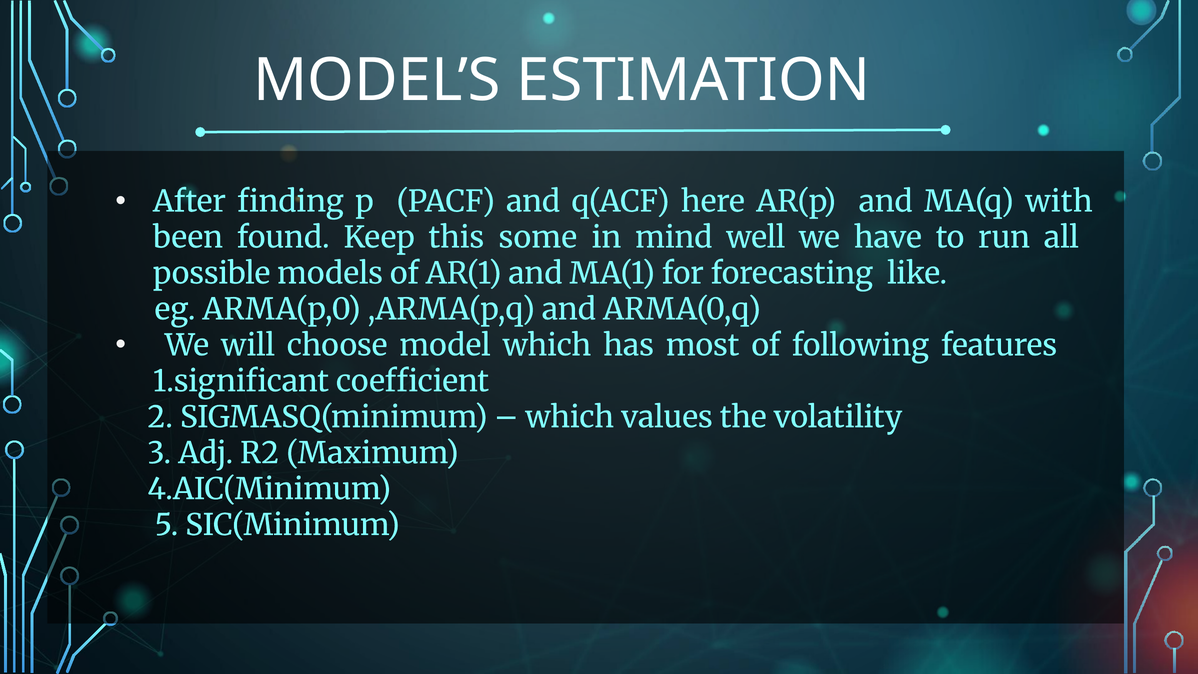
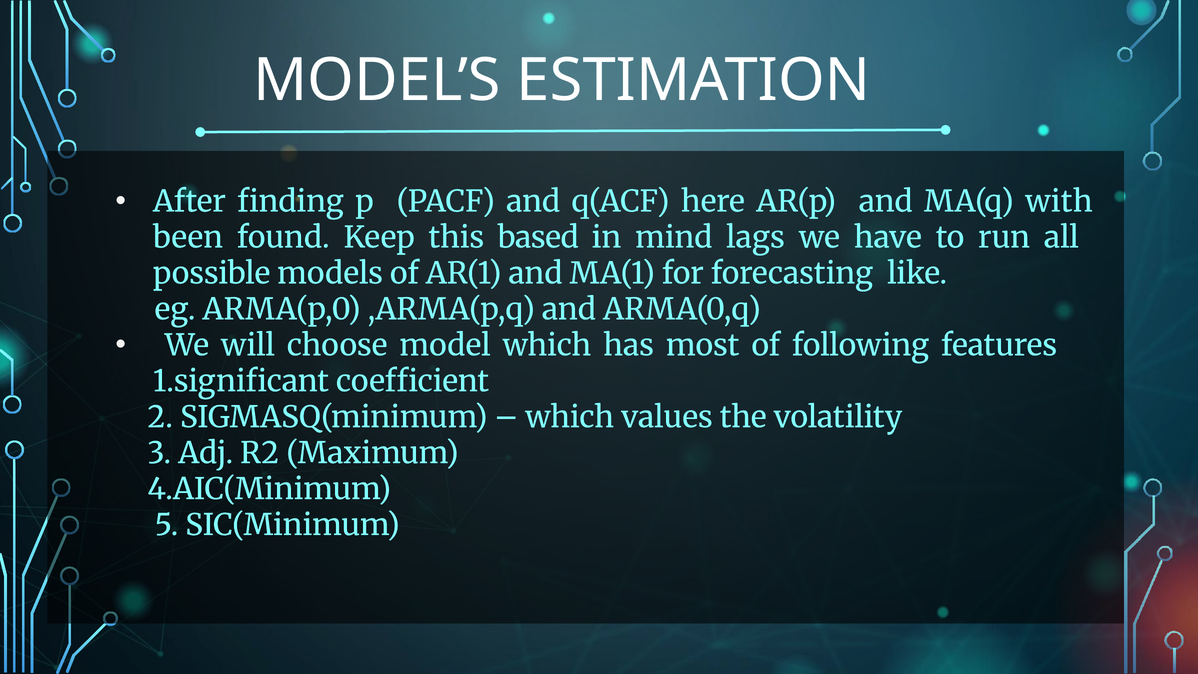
some: some -> based
well: well -> lags
